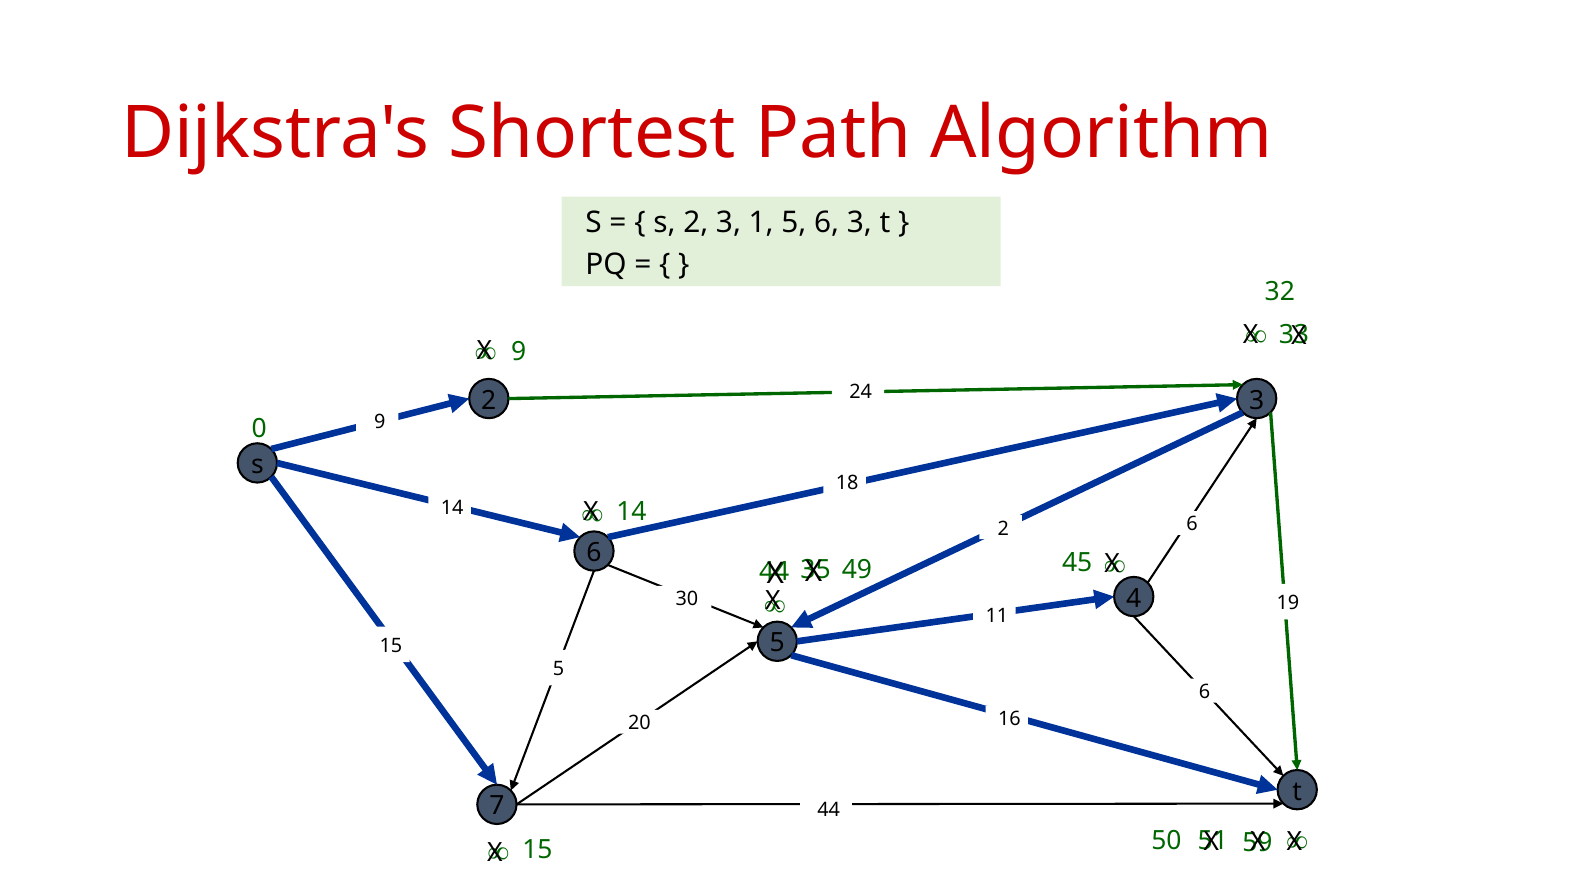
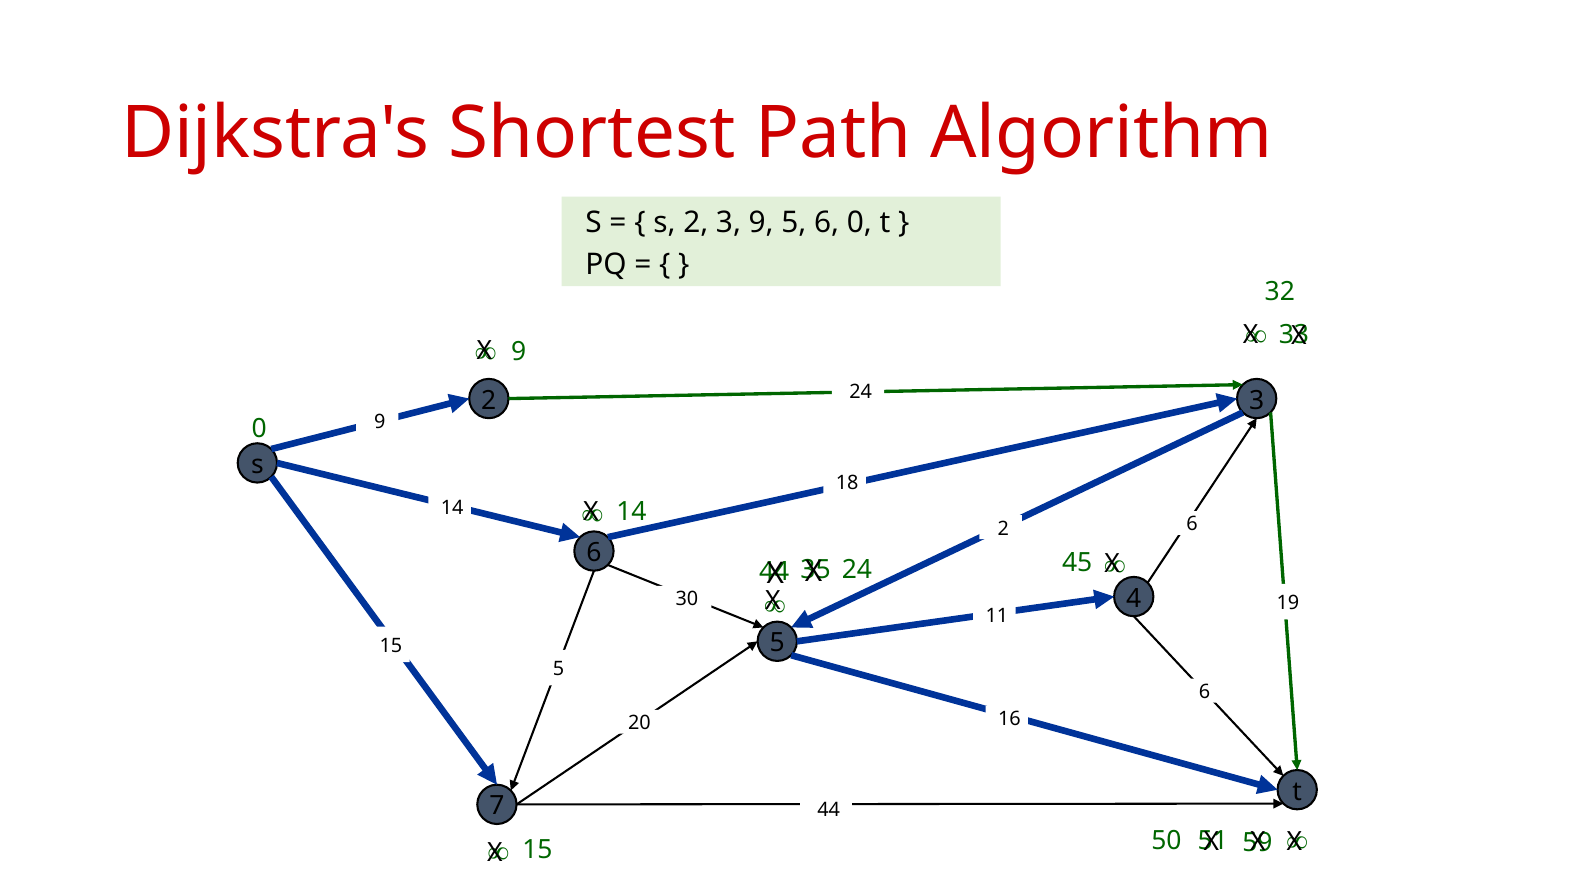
3 1: 1 -> 9
6 3: 3 -> 0
49 at (857, 570): 49 -> 24
